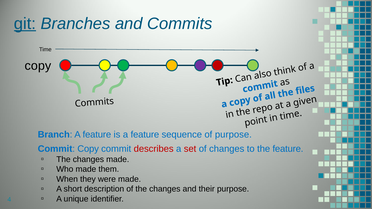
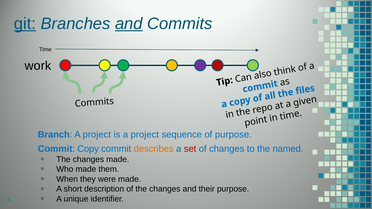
and at (129, 24) underline: none -> present
copy at (38, 66): copy -> work
Branch A feature: feature -> project
is a feature: feature -> project
describes colour: red -> orange
the feature: feature -> named
